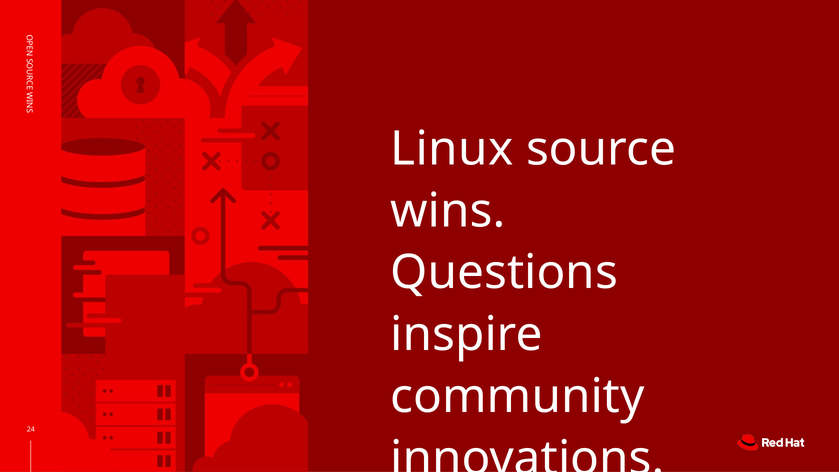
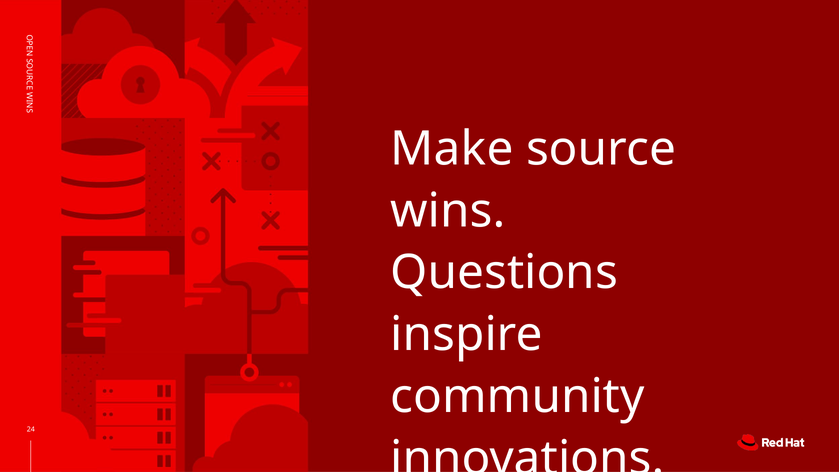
Linux: Linux -> Make
